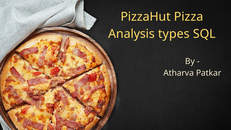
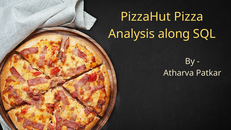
types: types -> along
